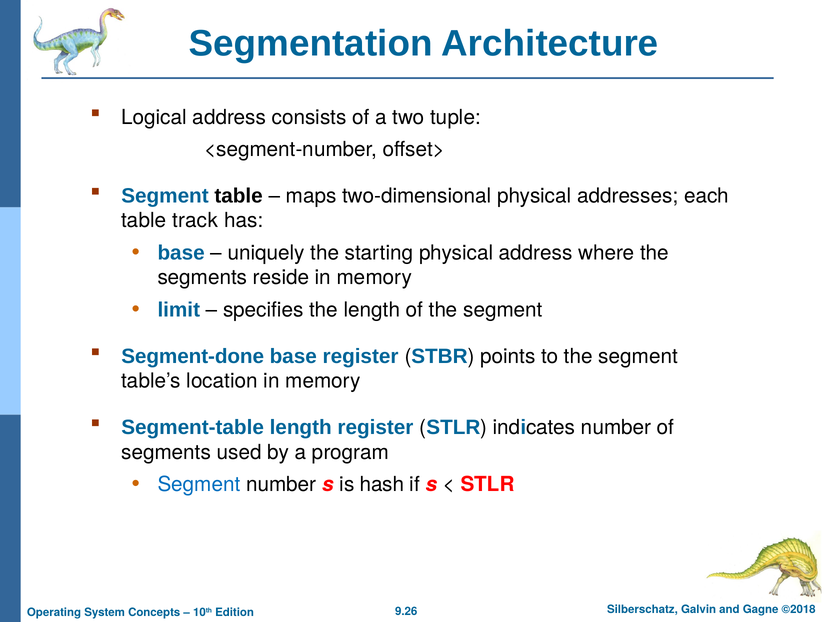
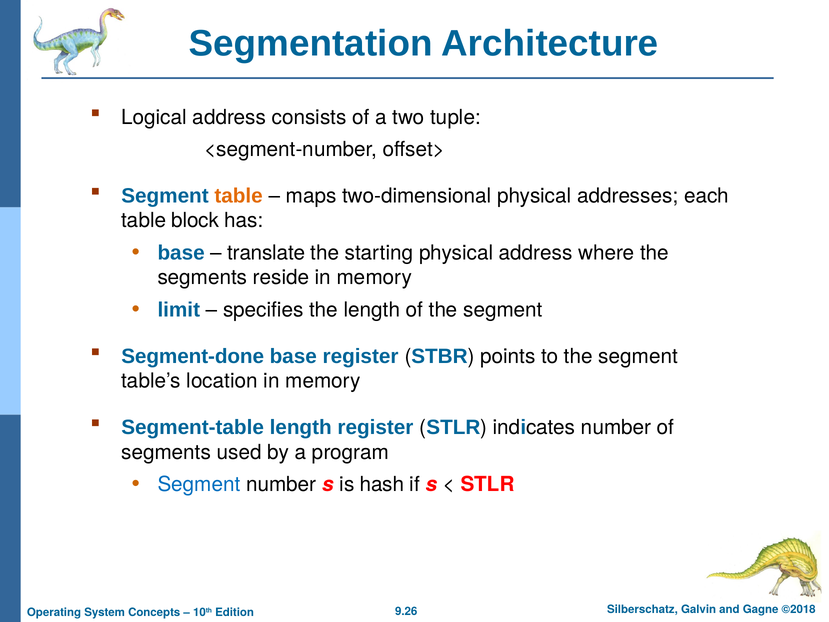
table at (239, 196) colour: black -> orange
track: track -> block
uniquely: uniquely -> translate
